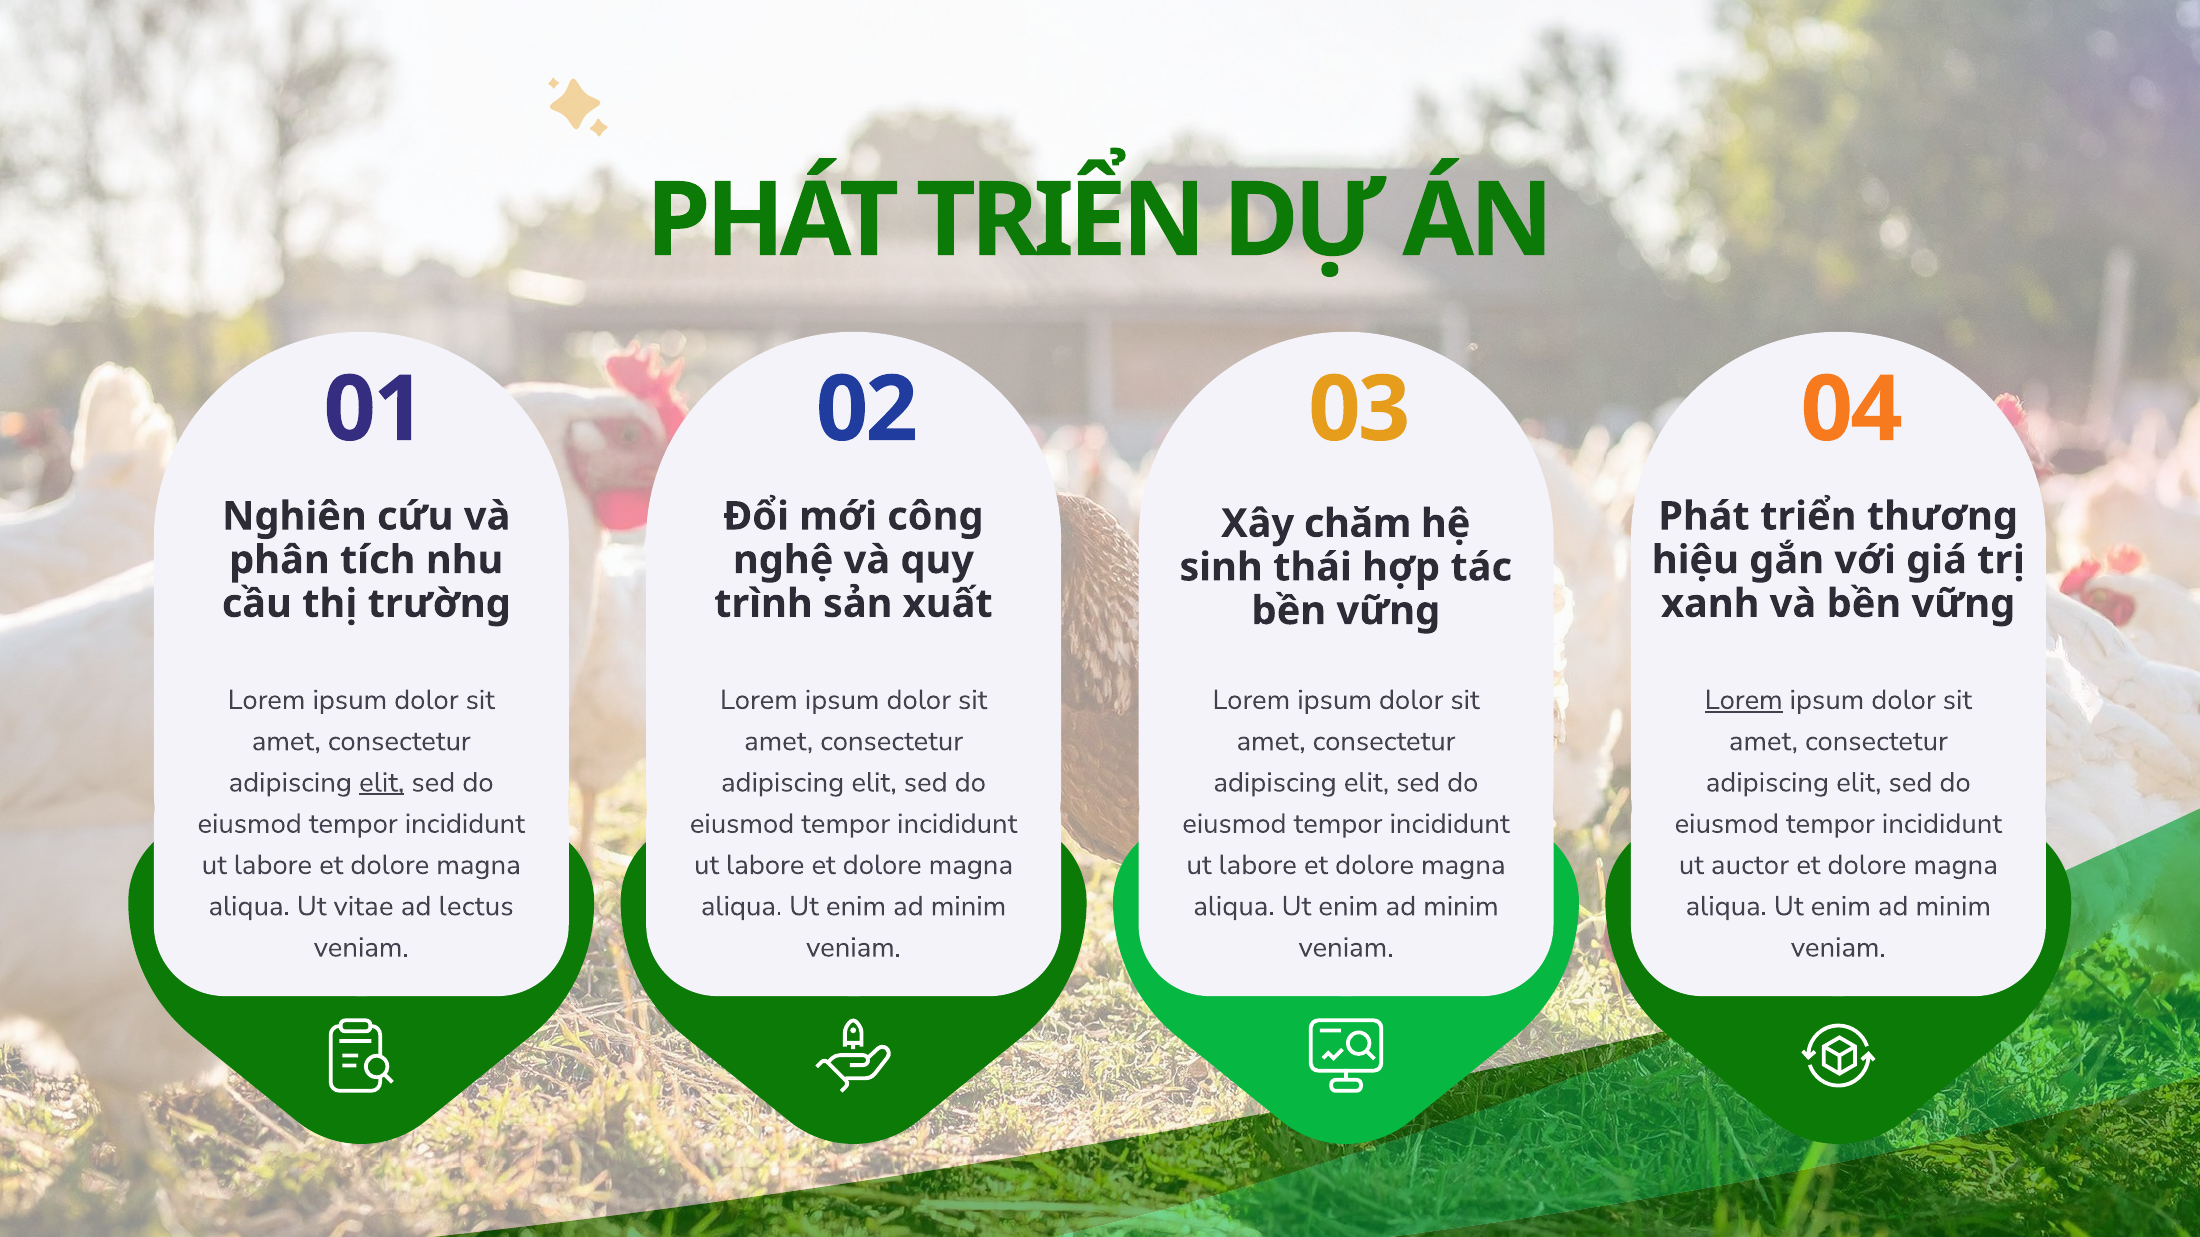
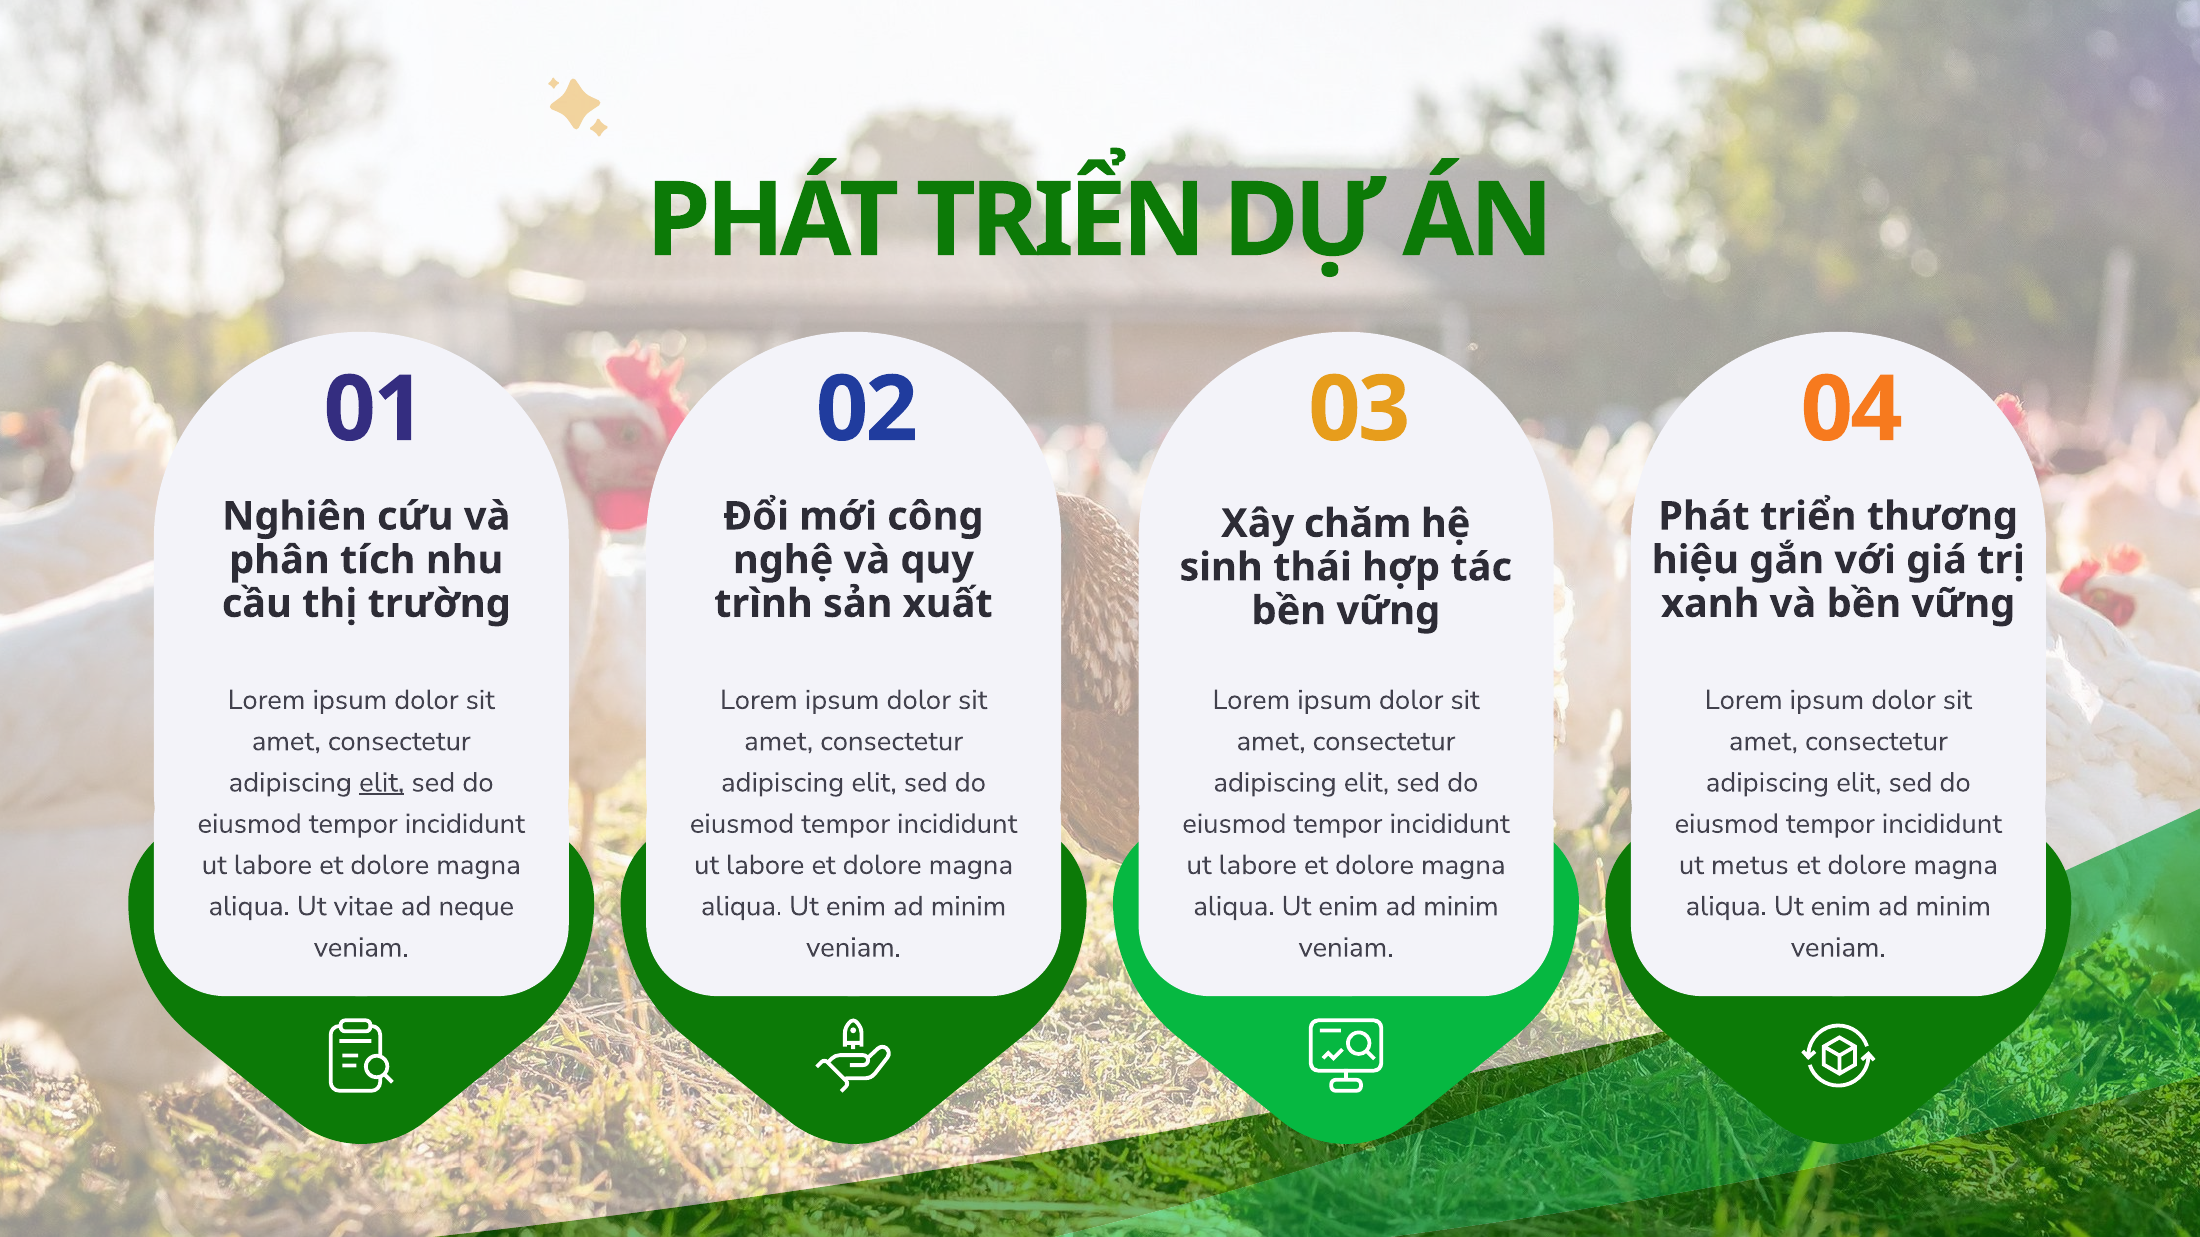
Lorem at (1744, 700) underline: present -> none
auctor: auctor -> metus
lectus: lectus -> neque
